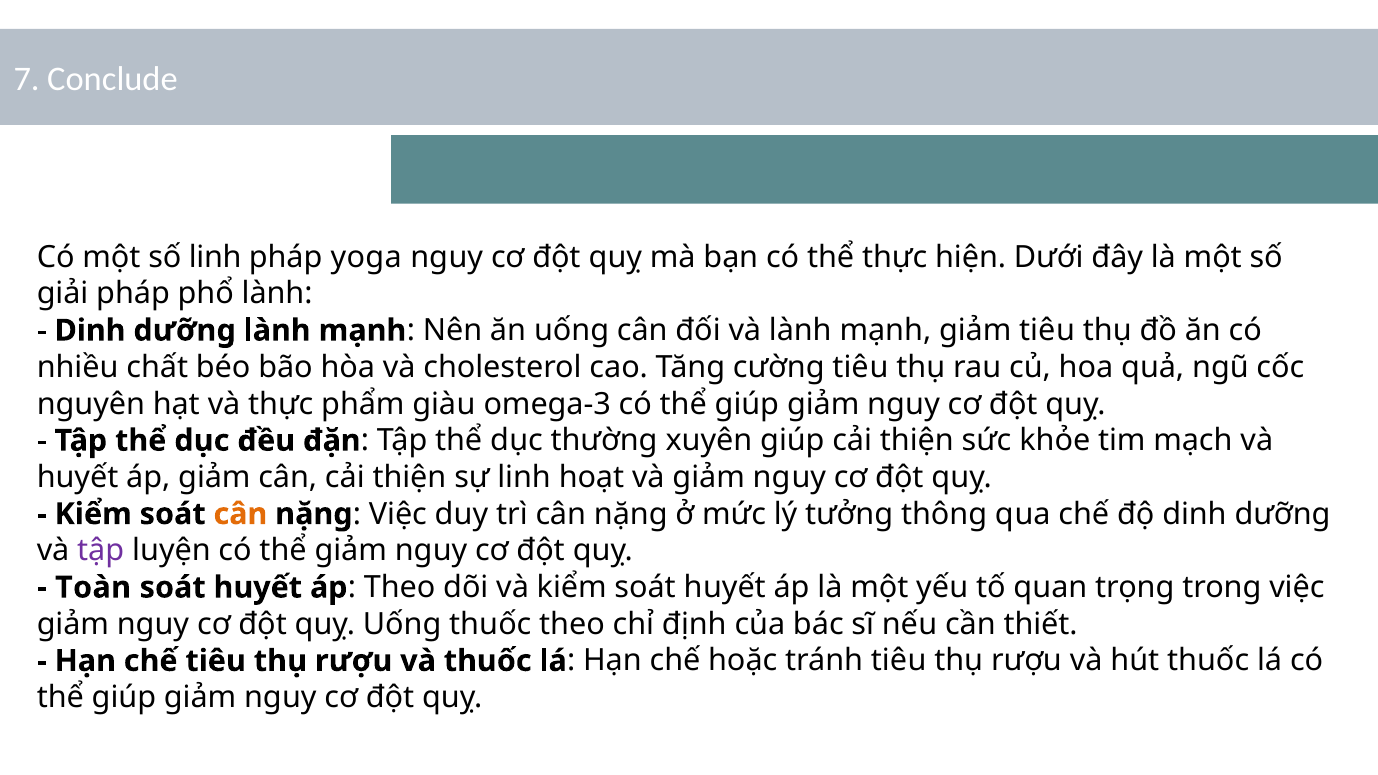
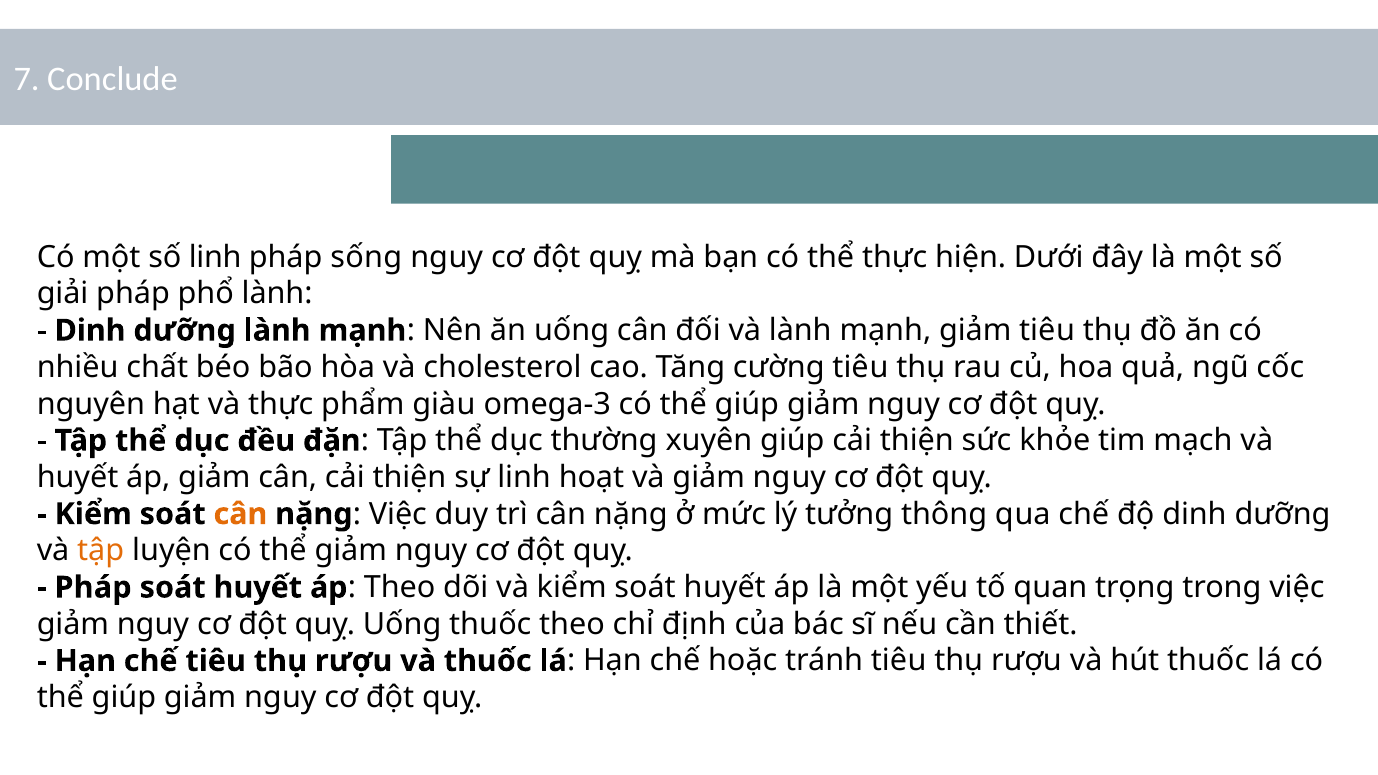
yoga: yoga -> sống
tập at (101, 551) colour: purple -> orange
Toàn at (93, 588): Toàn -> Pháp
